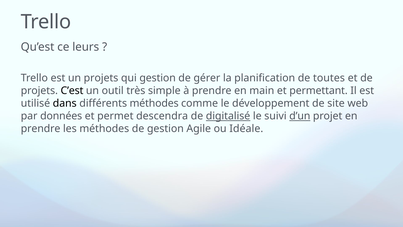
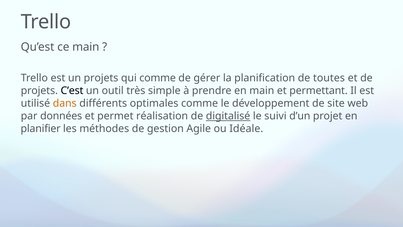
ce leurs: leurs -> main
qui gestion: gestion -> comme
dans colour: black -> orange
différents méthodes: méthodes -> optimales
descendra: descendra -> réalisation
d’un underline: present -> none
prendre at (41, 128): prendre -> planifier
